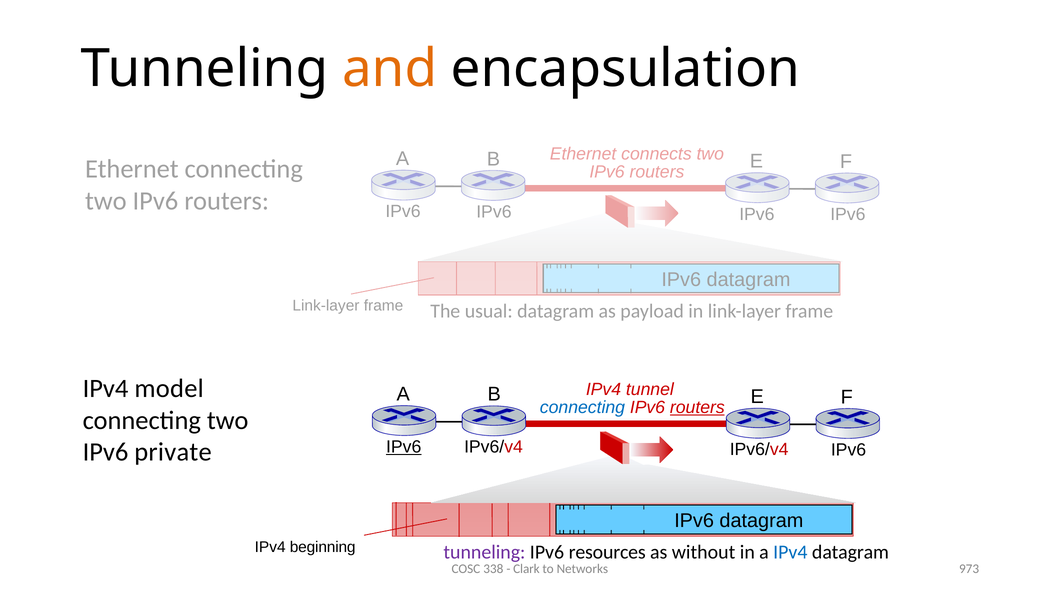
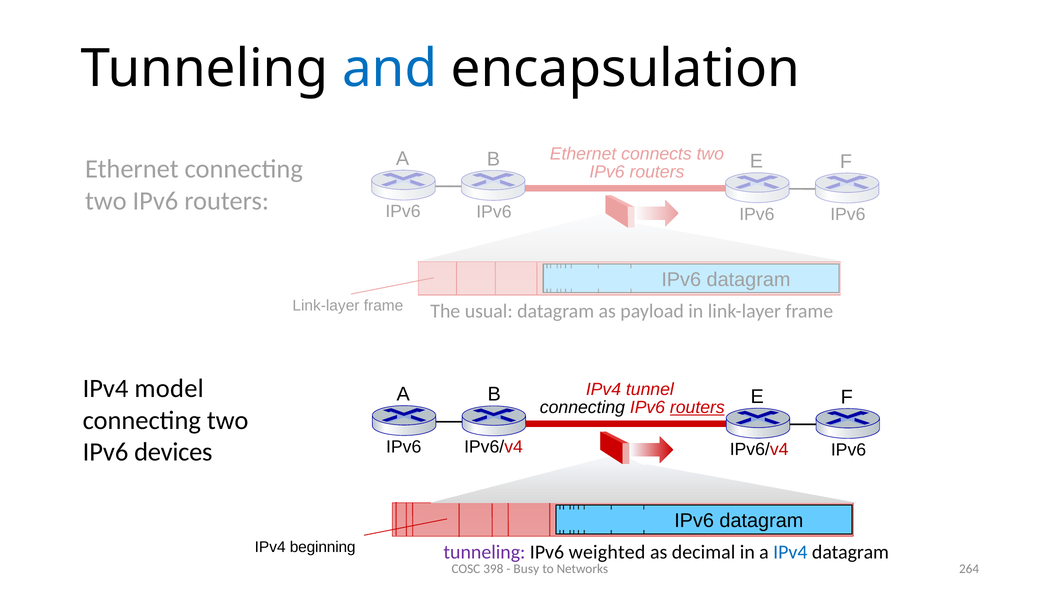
and colour: orange -> blue
connecting at (582, 408) colour: blue -> black
IPv6 at (404, 447) underline: present -> none
private: private -> devices
resources: resources -> weighted
without: without -> decimal
338: 338 -> 398
Clark: Clark -> Busy
973: 973 -> 264
